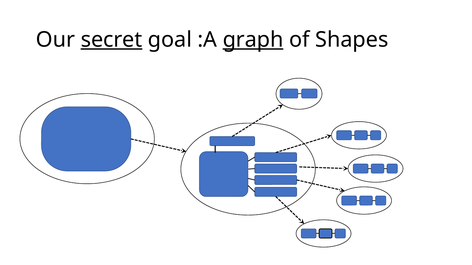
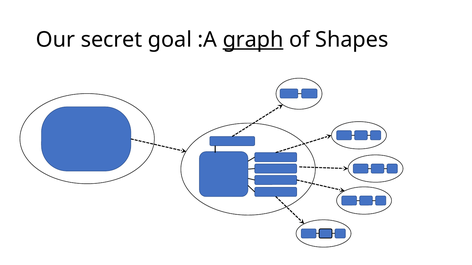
secret underline: present -> none
